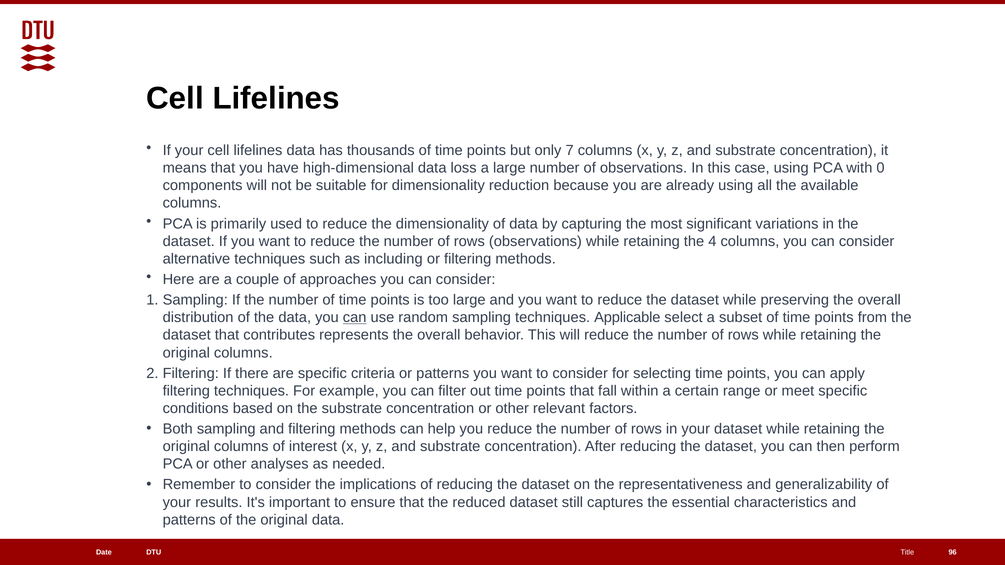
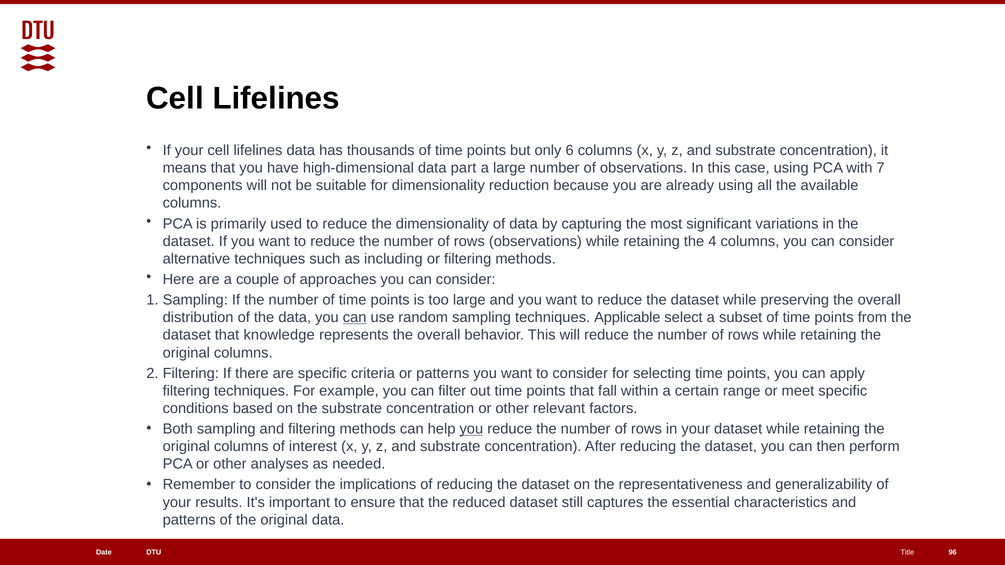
7: 7 -> 6
loss: loss -> part
0: 0 -> 7
contributes: contributes -> knowledge
you at (471, 429) underline: none -> present
